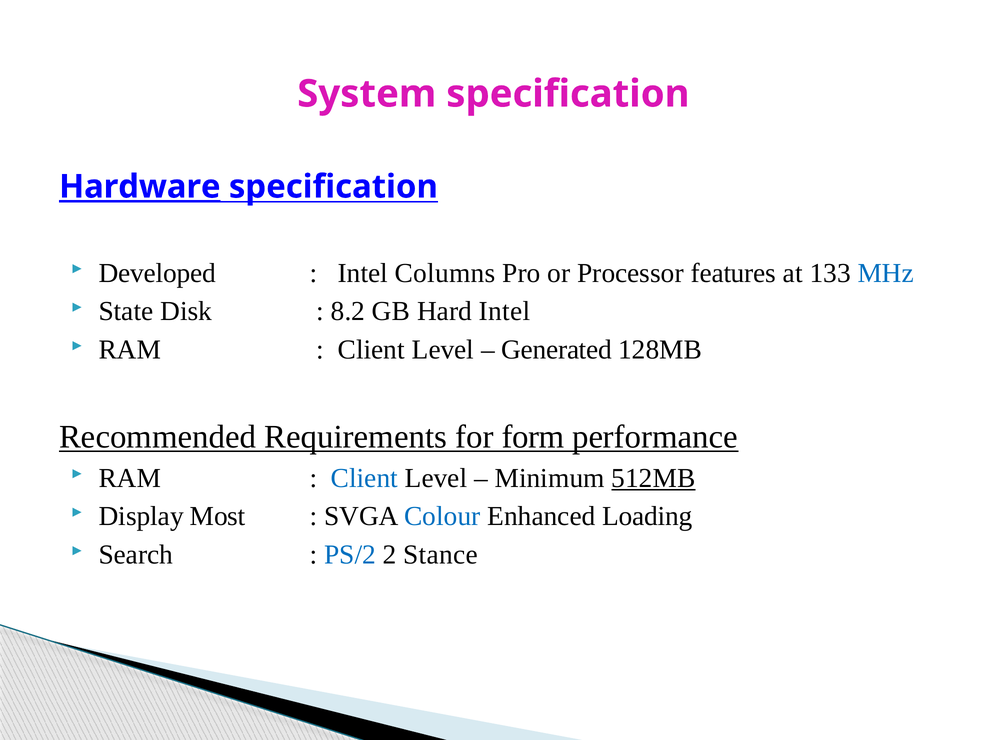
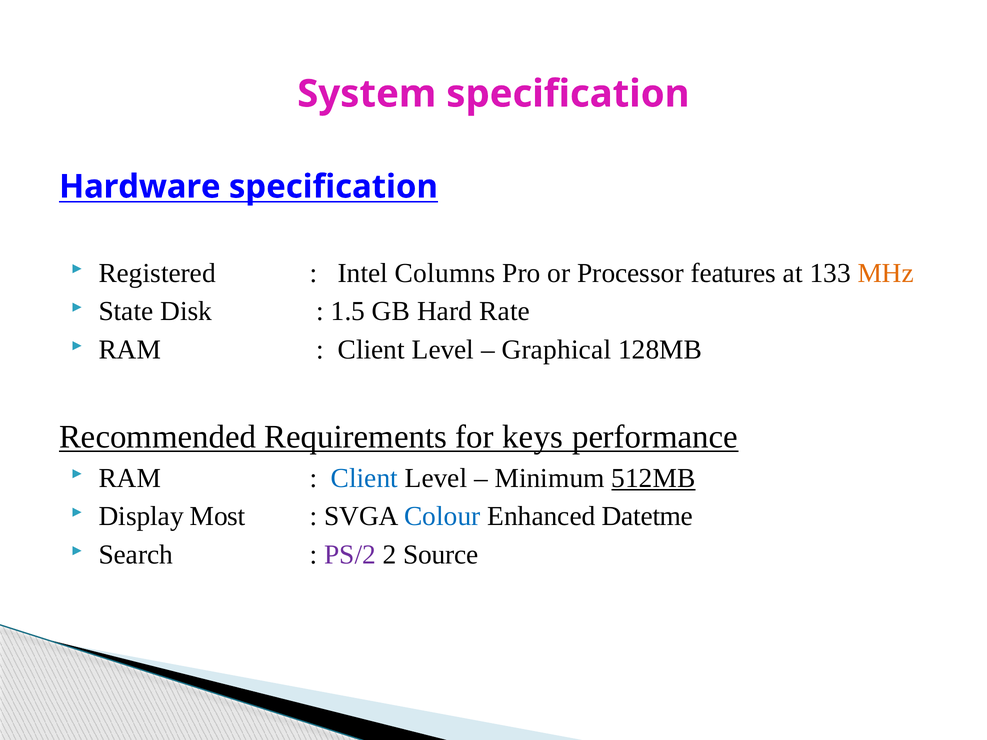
Hardware underline: present -> none
Developed: Developed -> Registered
MHz colour: blue -> orange
8.2: 8.2 -> 1.5
Hard Intel: Intel -> Rate
Generated: Generated -> Graphical
form: form -> keys
Loading: Loading -> Datetme
PS/2 colour: blue -> purple
Stance: Stance -> Source
